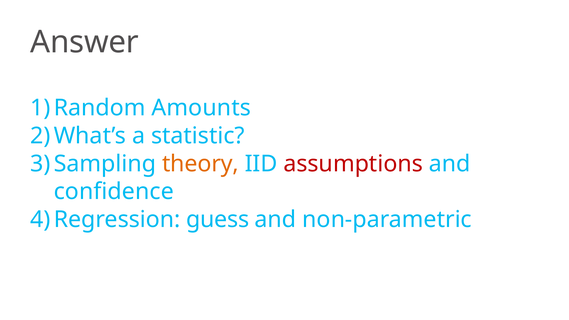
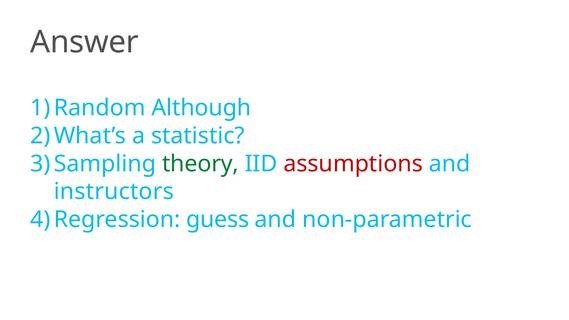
Amounts: Amounts -> Although
theory colour: orange -> green
confidence: confidence -> instructors
